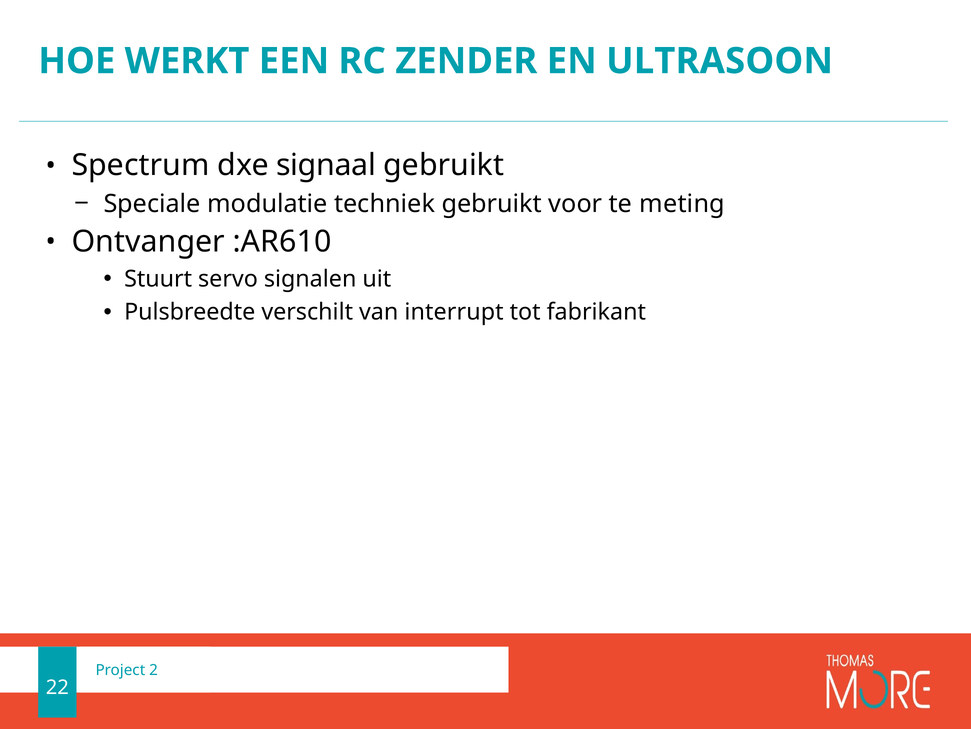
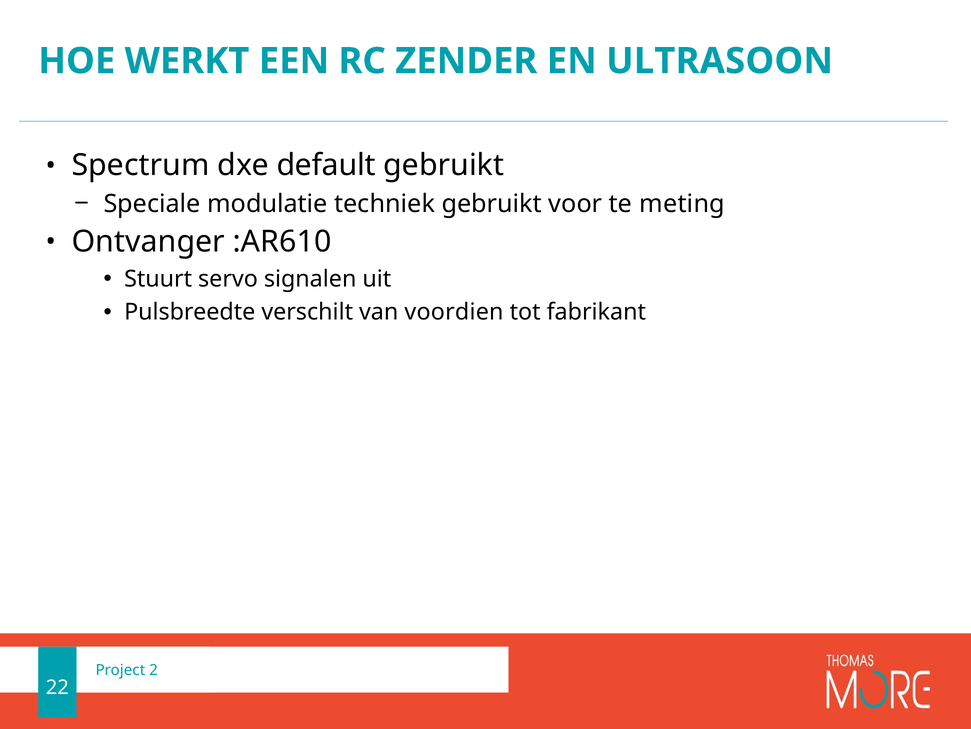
signaal: signaal -> default
interrupt: interrupt -> voordien
